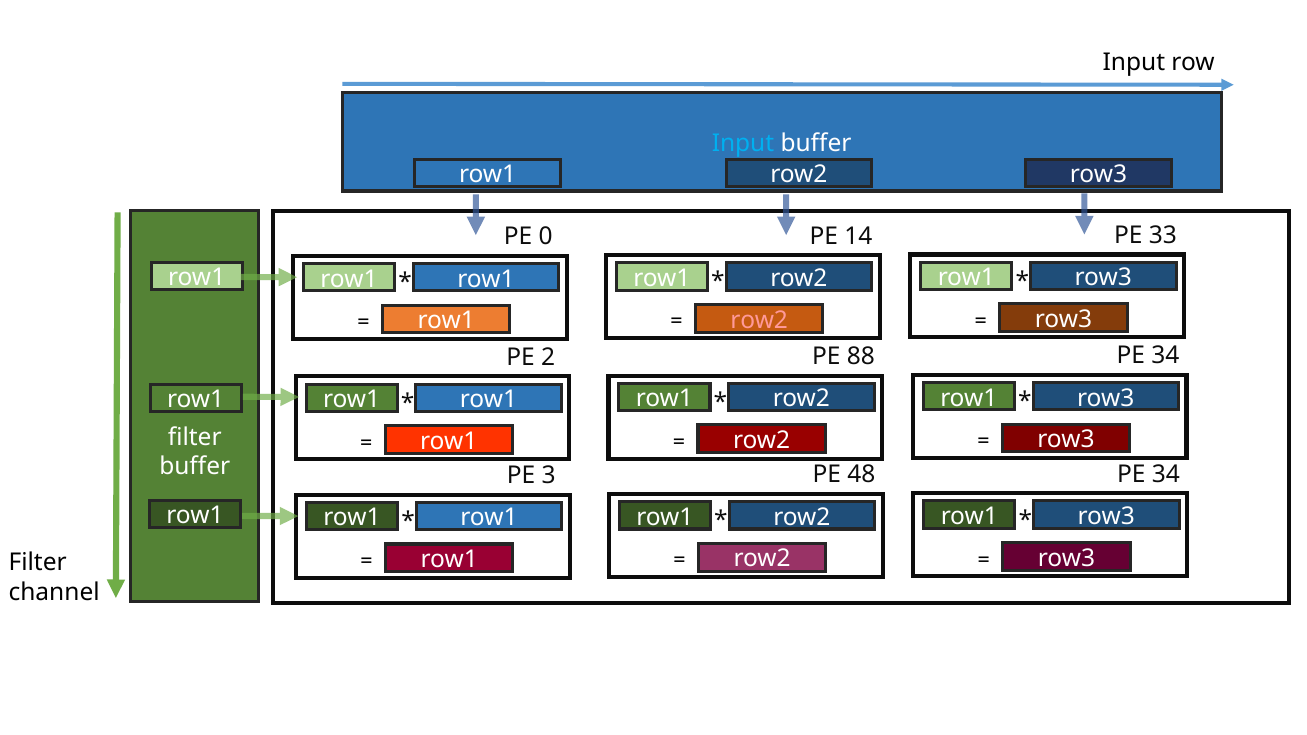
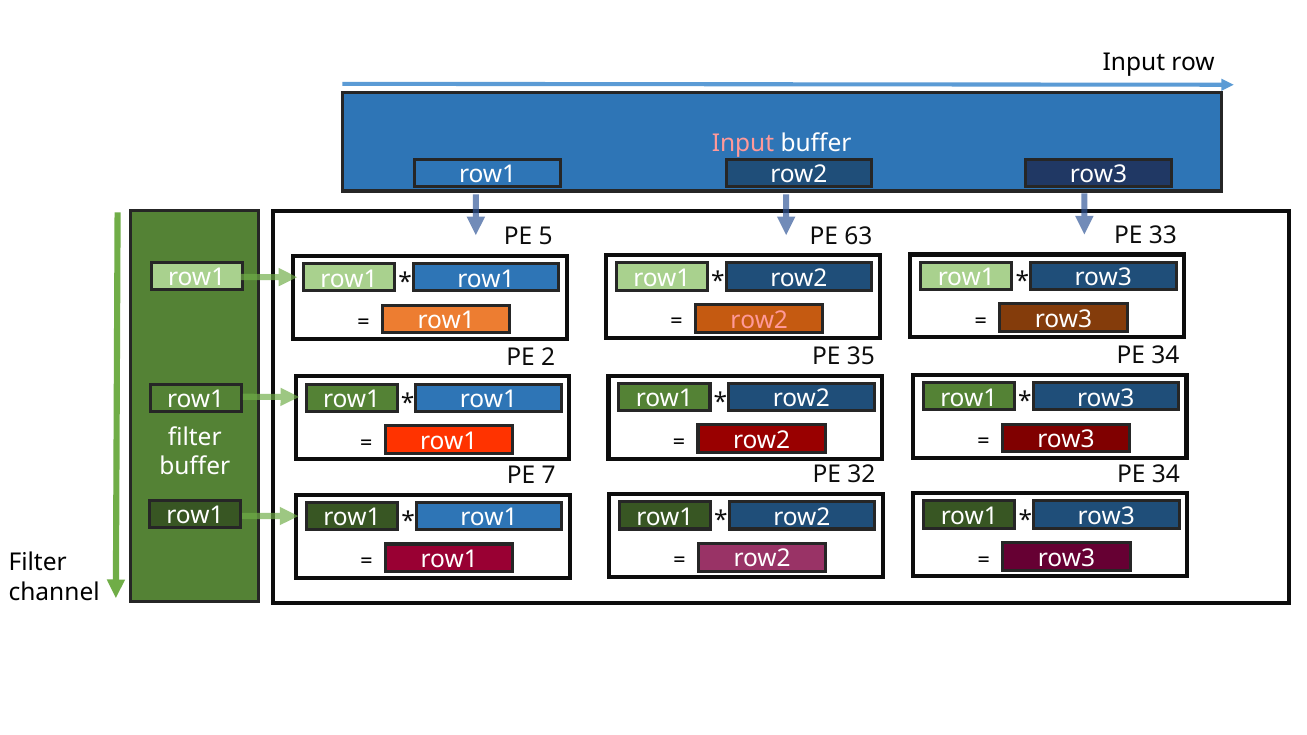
Input at (743, 143) colour: light blue -> pink
14: 14 -> 63
0: 0 -> 5
88: 88 -> 35
48: 48 -> 32
3: 3 -> 7
